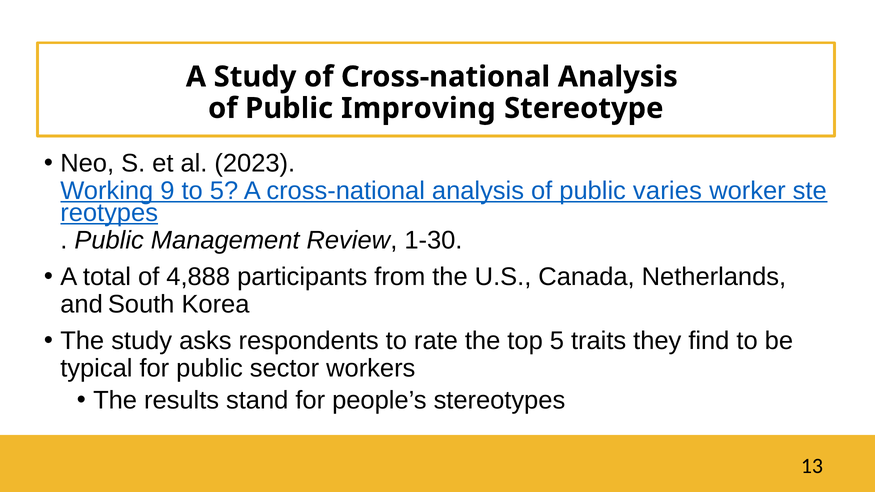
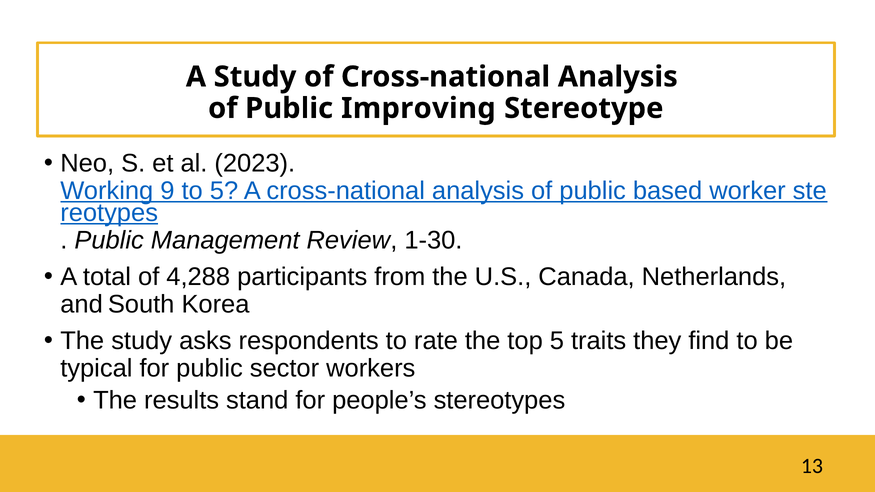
varies: varies -> based
4,888: 4,888 -> 4,288
